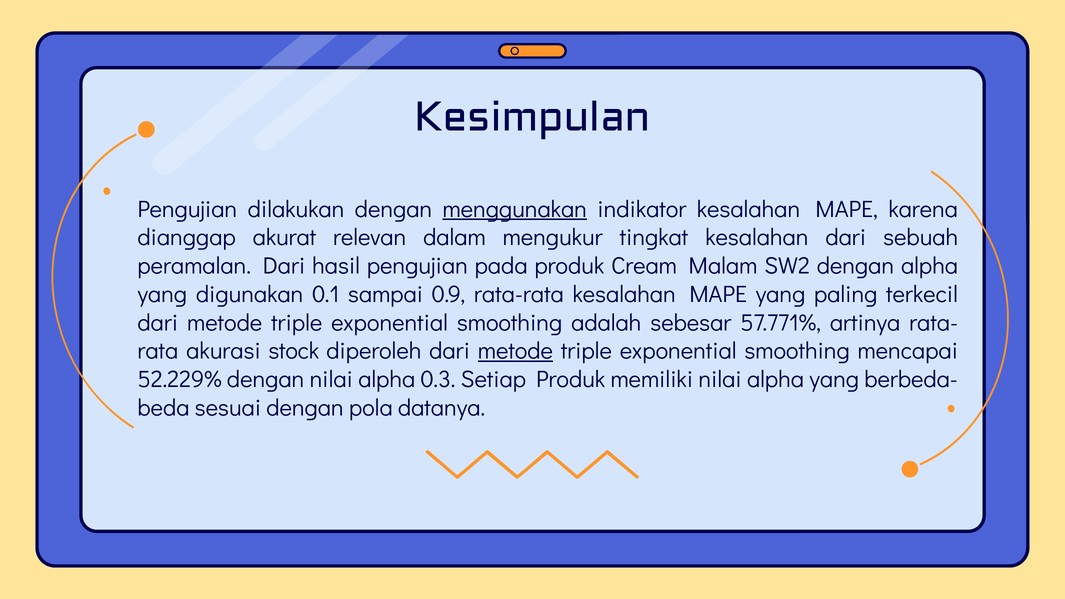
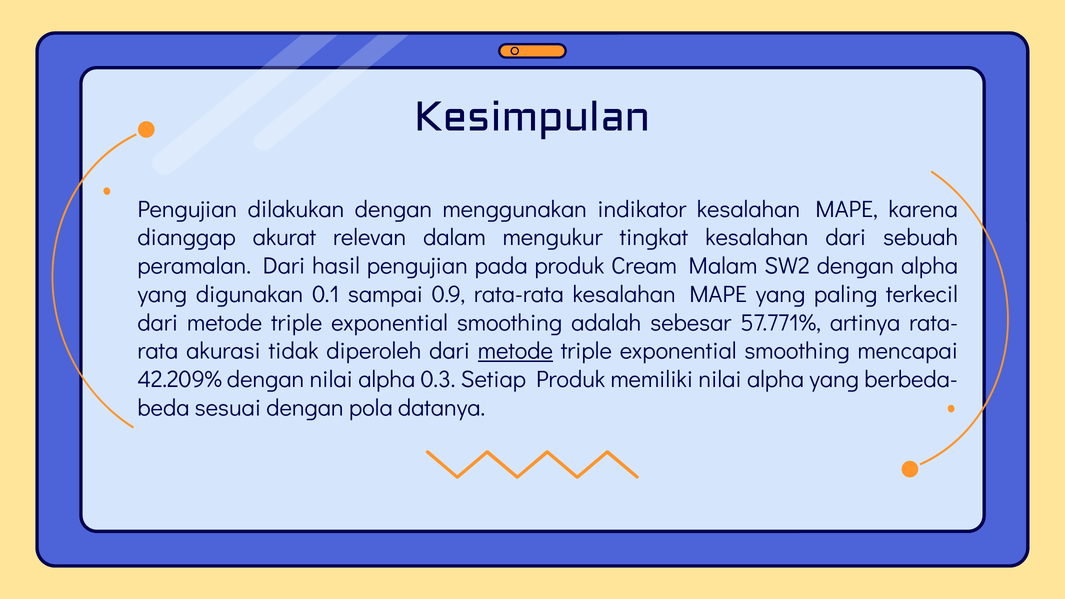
menggunakan underline: present -> none
stock: stock -> tidak
52.229%: 52.229% -> 42.209%
